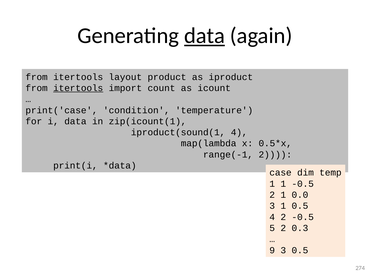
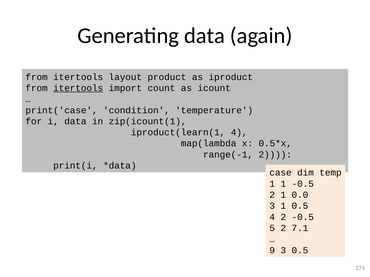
data at (205, 36) underline: present -> none
iproduct(sound(1: iproduct(sound(1 -> iproduct(learn(1
0.3: 0.3 -> 7.1
